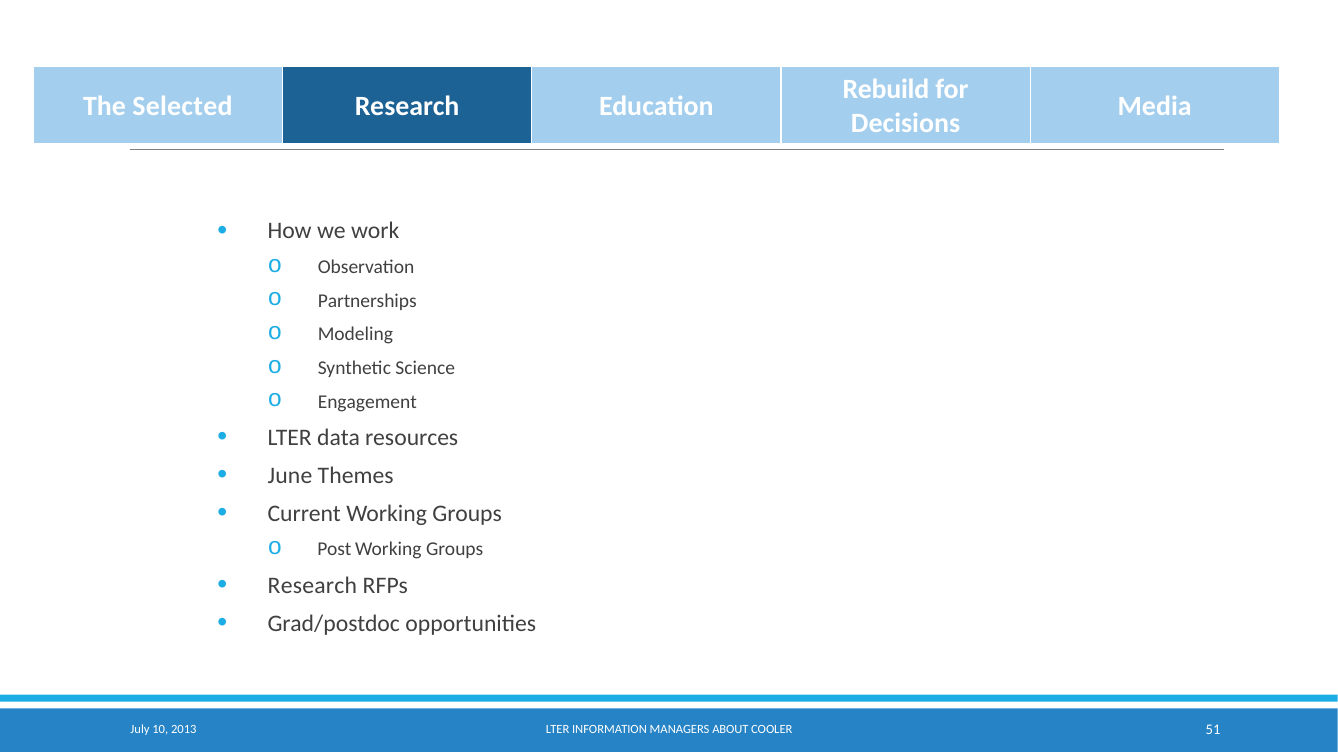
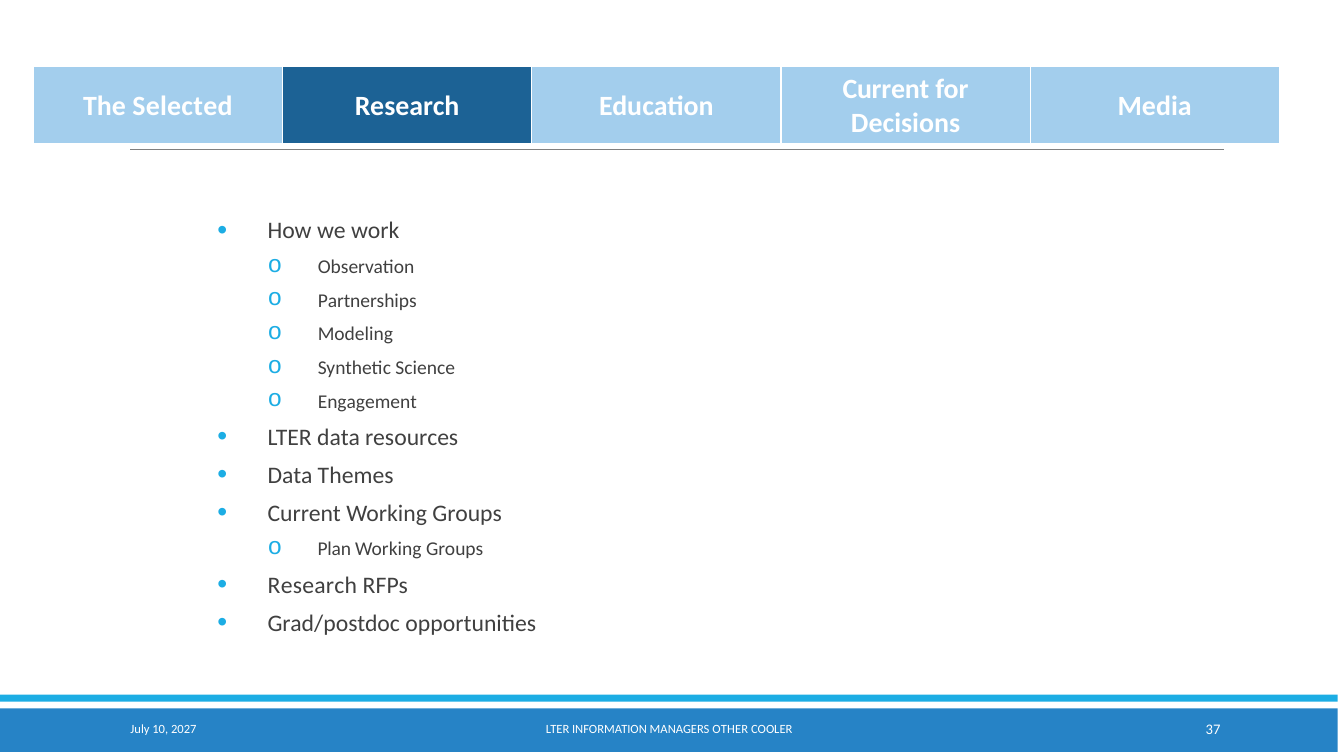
Rebuild at (886, 89): Rebuild -> Current
June at (290, 476): June -> Data
Post: Post -> Plan
2013: 2013 -> 2027
ABOUT: ABOUT -> OTHER
51: 51 -> 37
